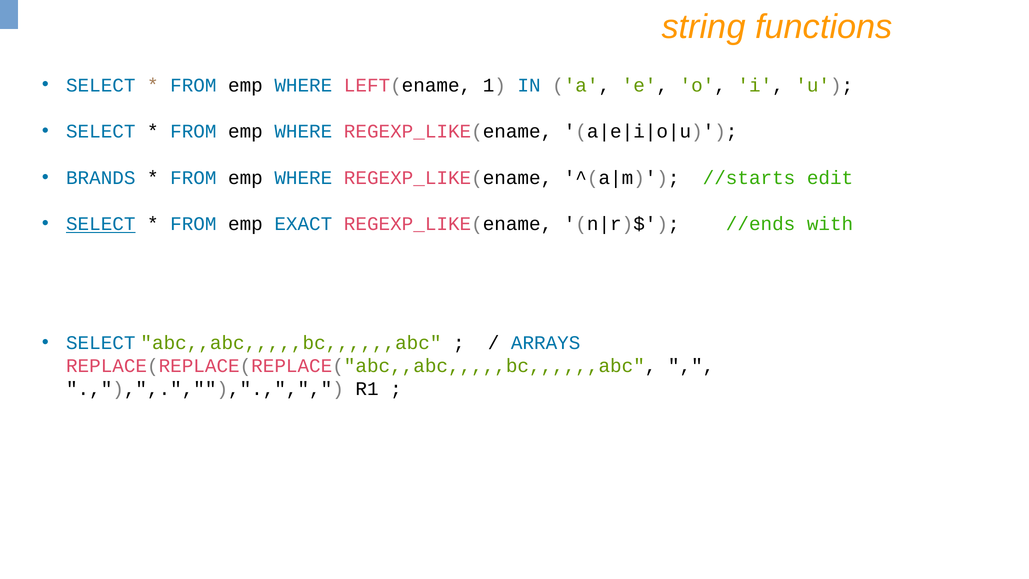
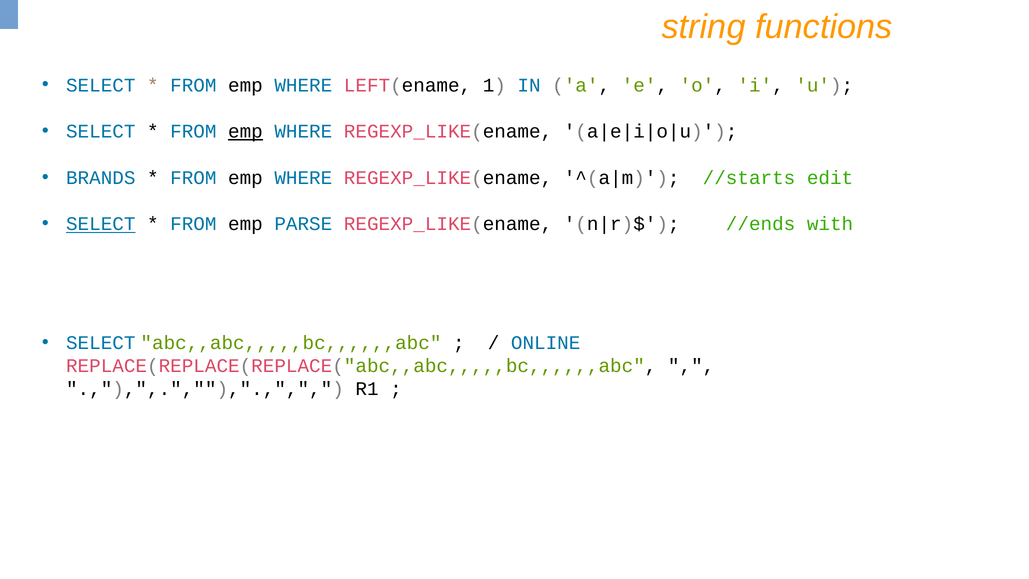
emp at (245, 131) underline: none -> present
EXACT: EXACT -> PARSE
ARRAYS: ARRAYS -> ONLINE
